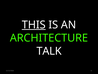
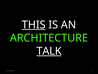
TALK underline: none -> present
